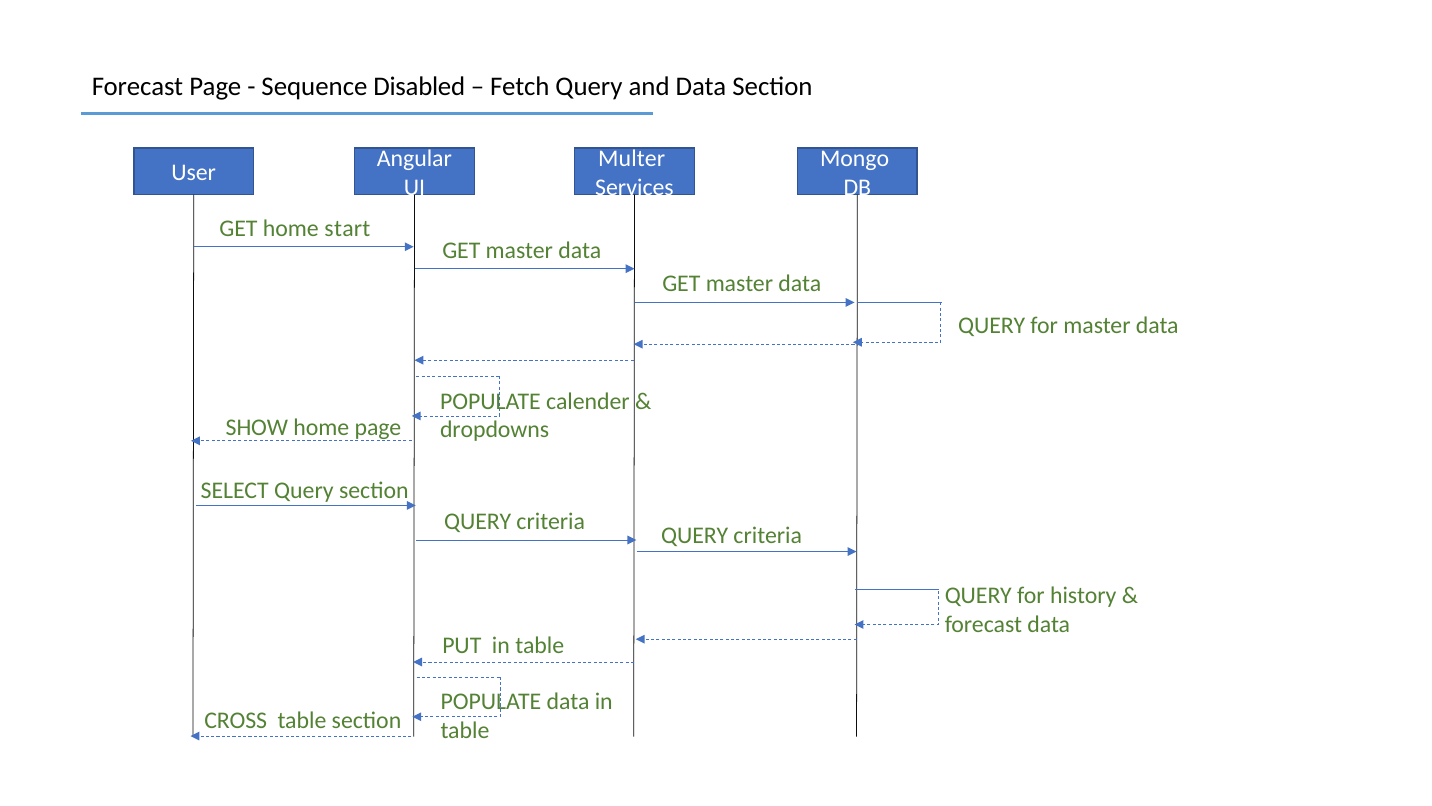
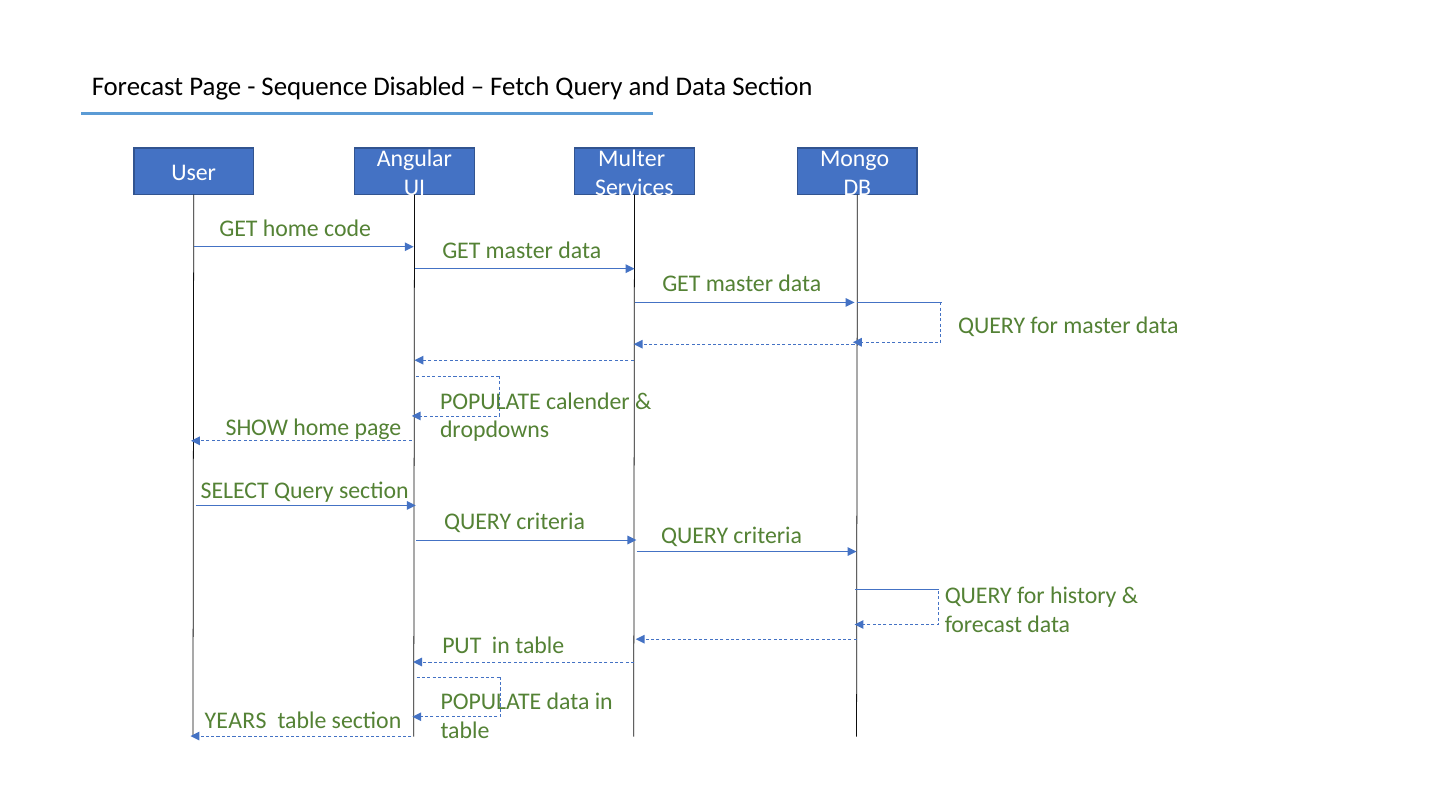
start: start -> code
CROSS: CROSS -> YEARS
